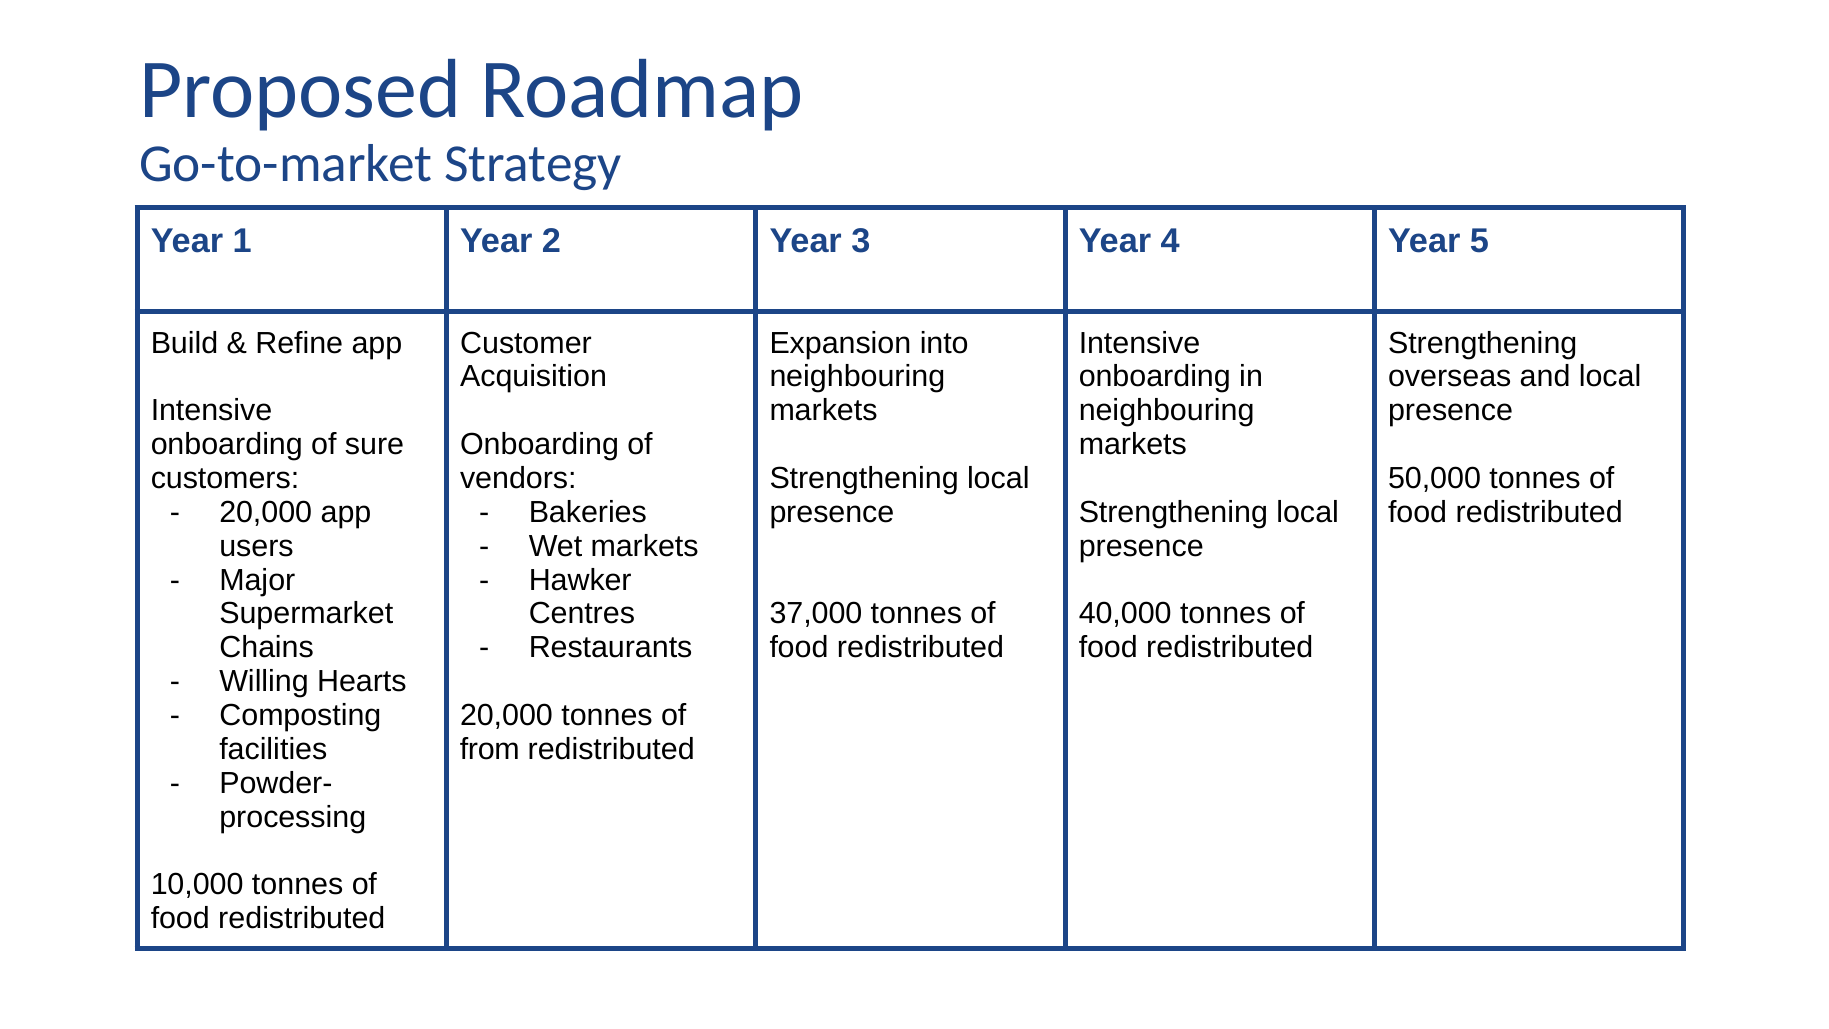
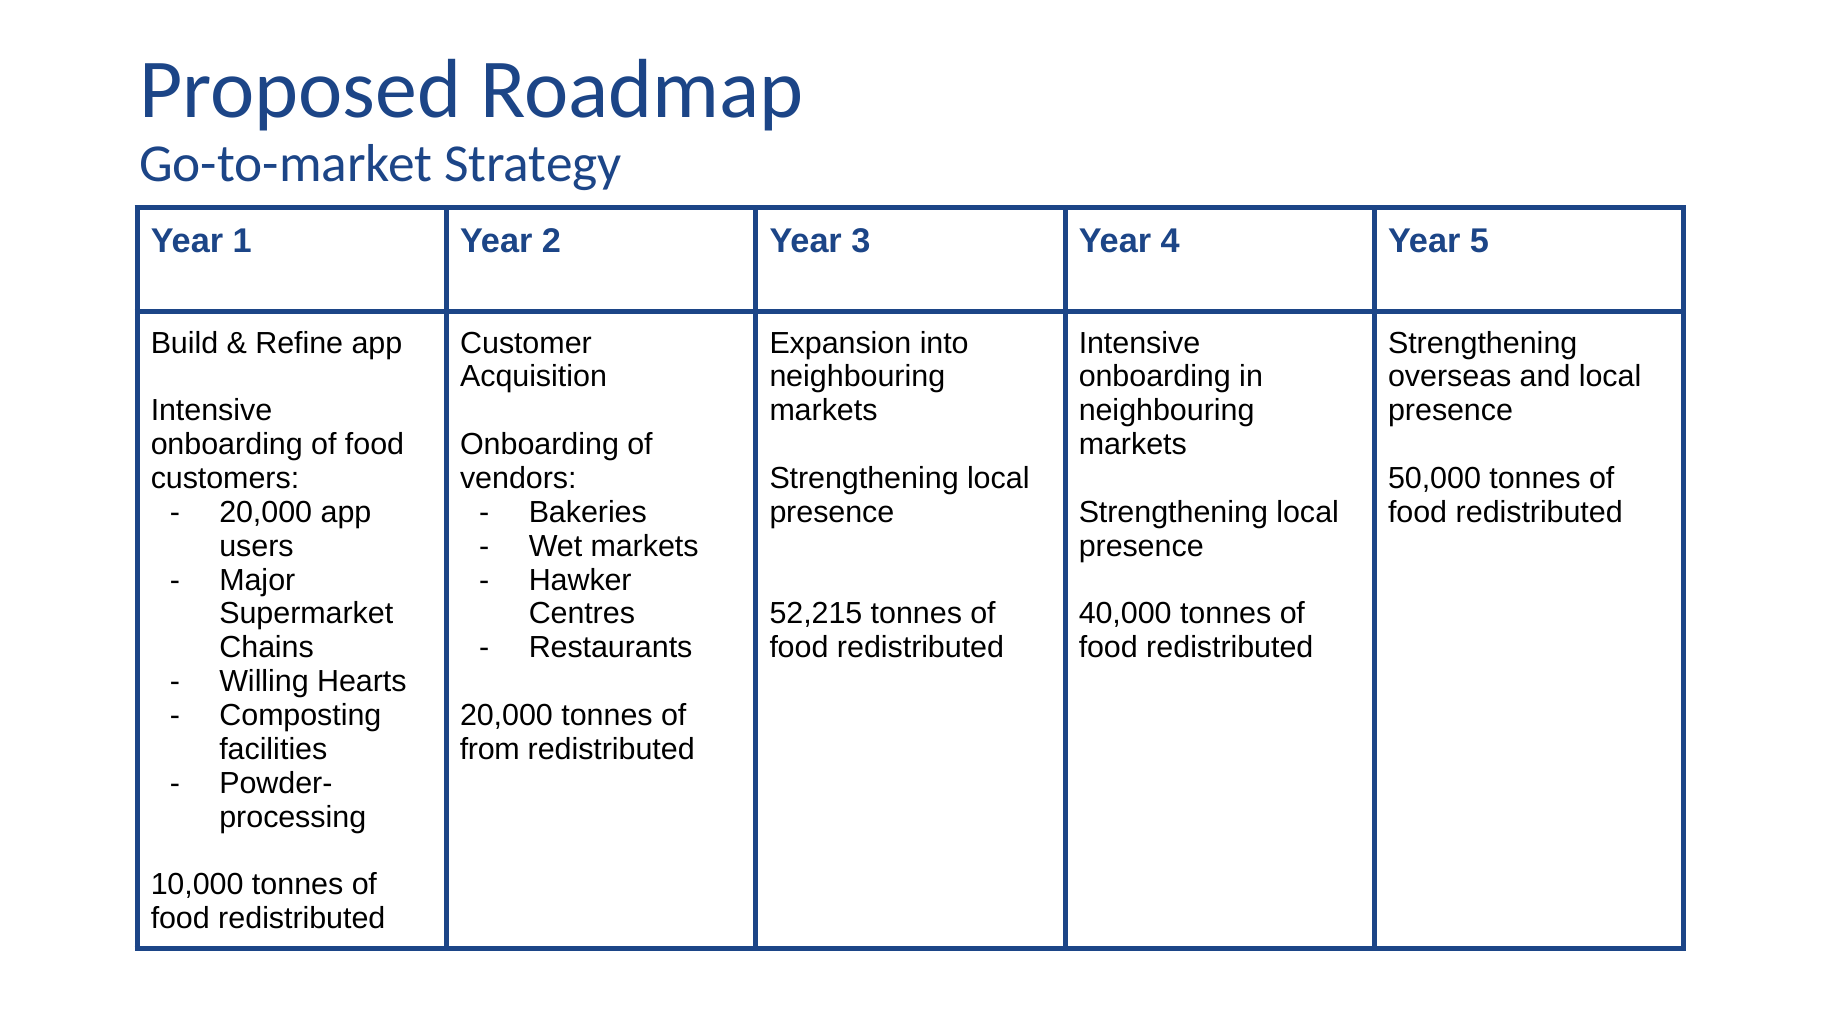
onboarding of sure: sure -> food
37,000: 37,000 -> 52,215
